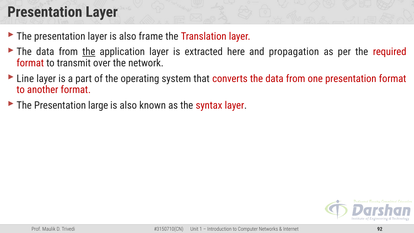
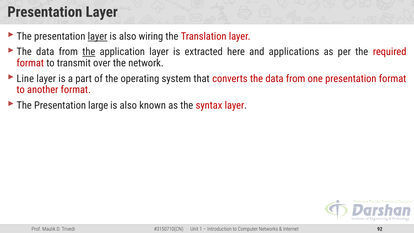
layer at (97, 36) underline: none -> present
frame: frame -> wiring
propagation: propagation -> applications
